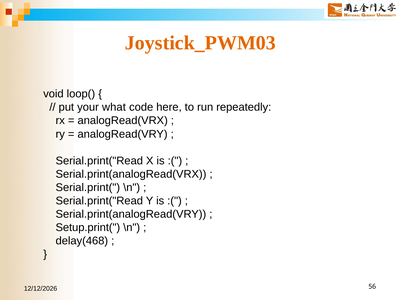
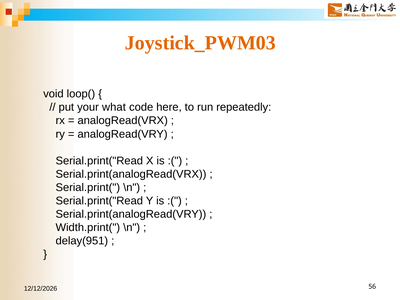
Setup.print(: Setup.print( -> Width.print(
delay(468: delay(468 -> delay(951
